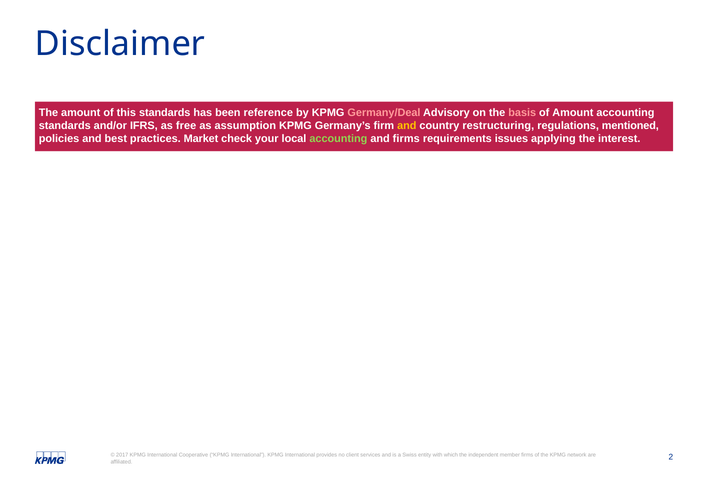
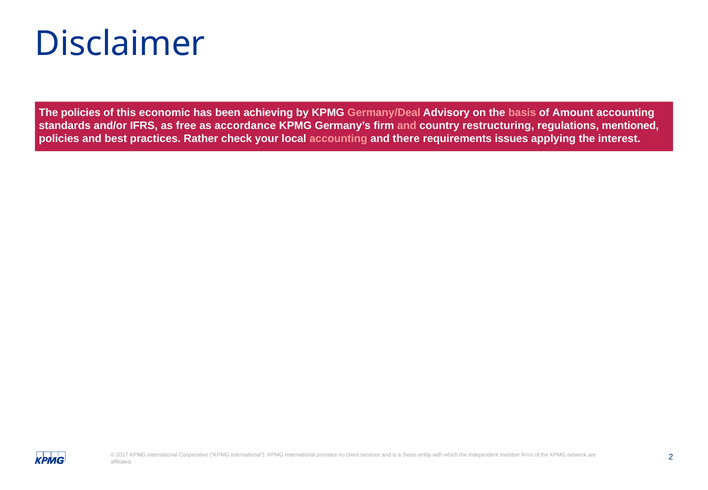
The amount: amount -> policies
this standards: standards -> economic
reference: reference -> achieving
assumption: assumption -> accordance
and at (407, 126) colour: yellow -> pink
Market: Market -> Rather
accounting at (338, 139) colour: light green -> pink
and firms: firms -> there
